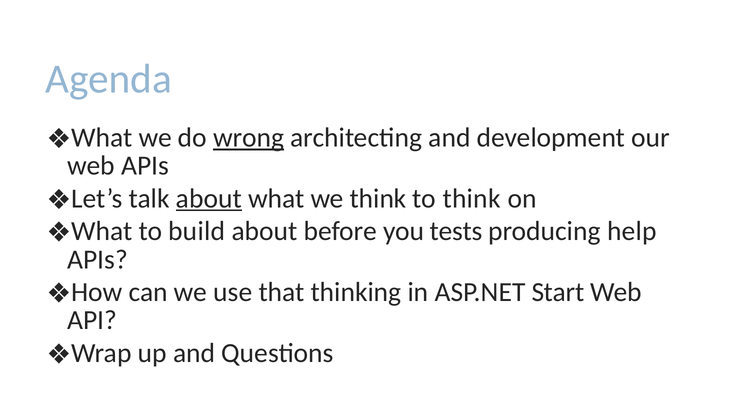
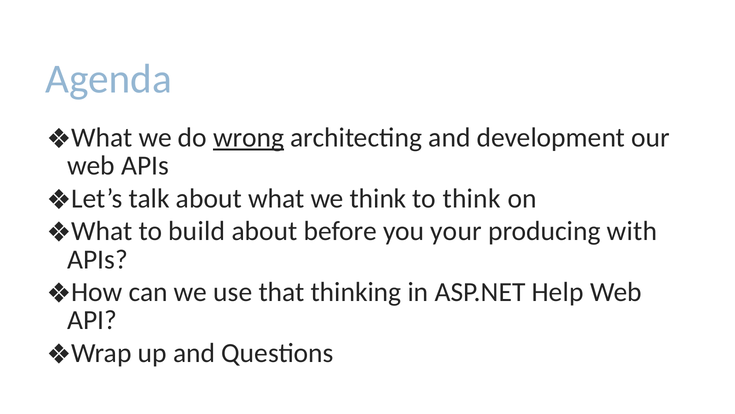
about at (209, 198) underline: present -> none
tests: tests -> your
help: help -> with
Start: Start -> Help
